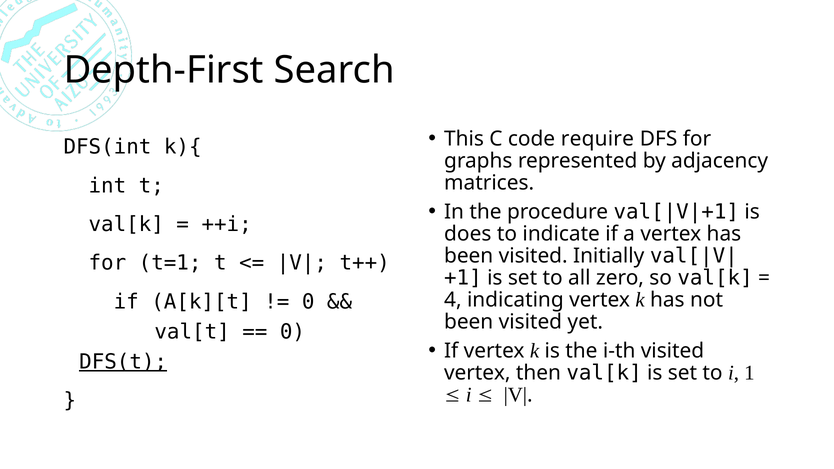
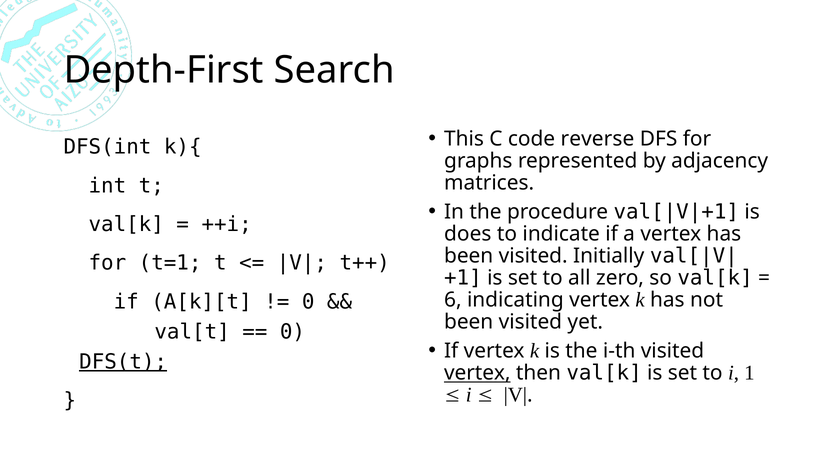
require: require -> reverse
4: 4 -> 6
vertex at (477, 373) underline: none -> present
